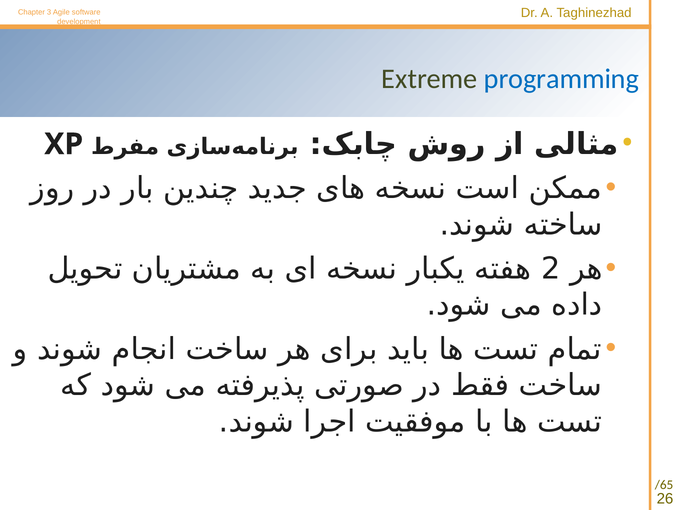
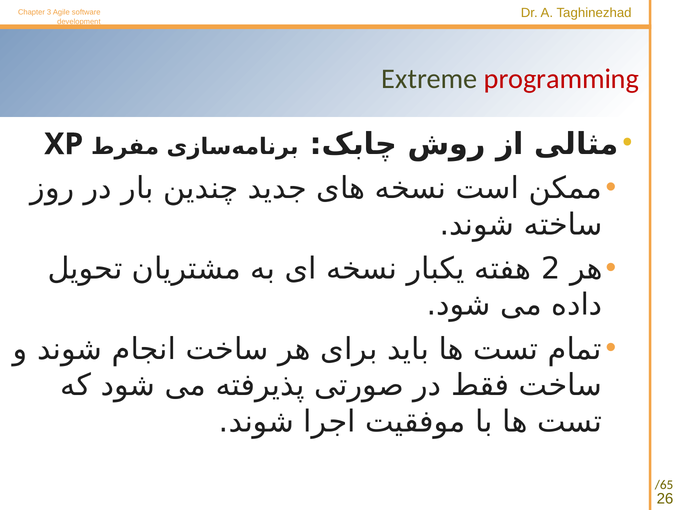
programming colour: blue -> red
